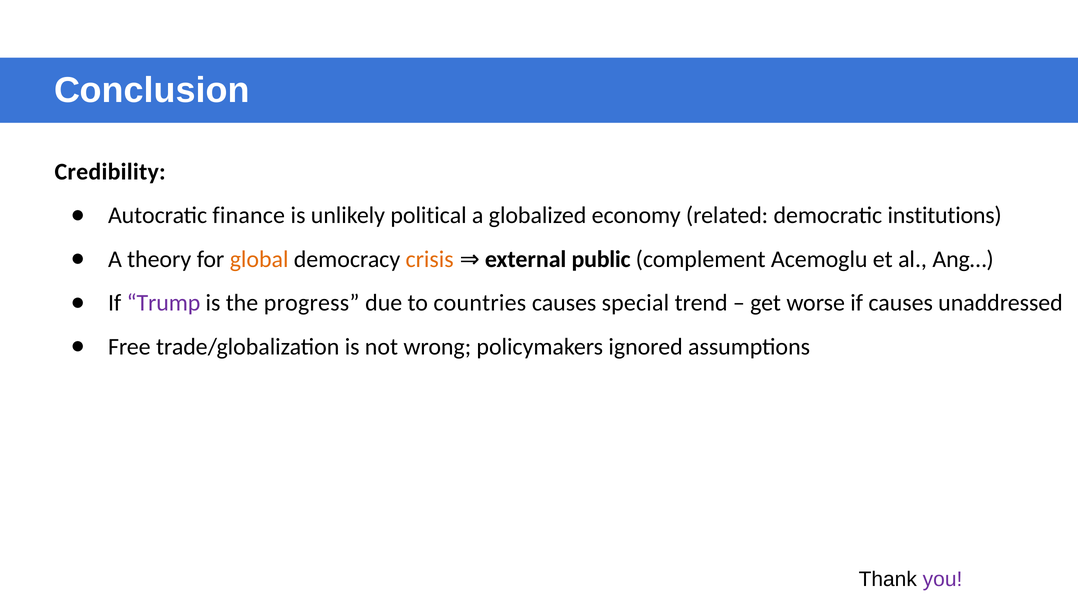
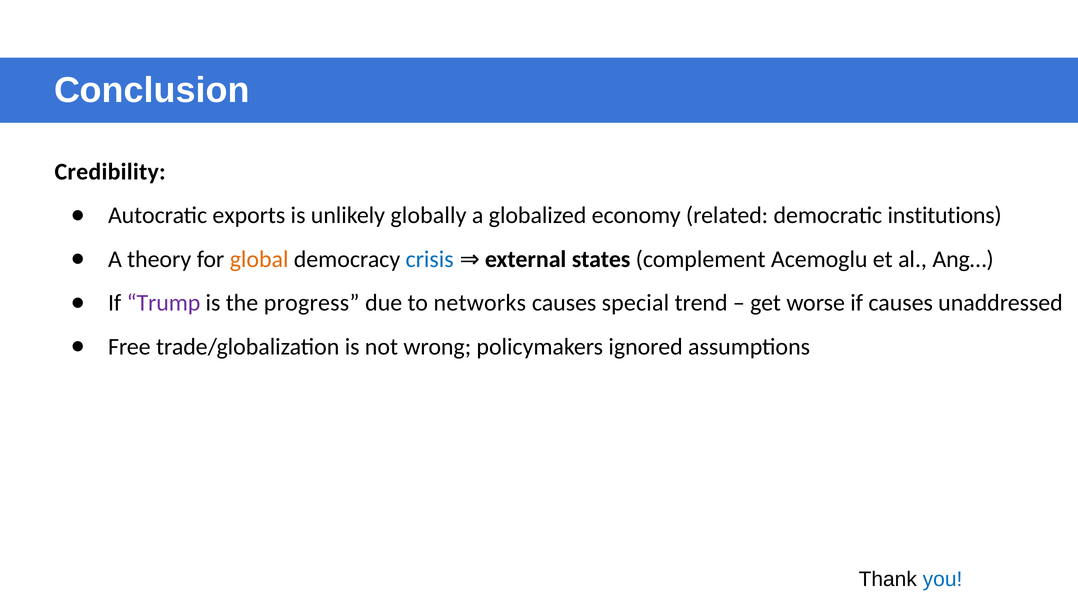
finance: finance -> exports
political: political -> globally
crisis colour: orange -> blue
public: public -> states
countries: countries -> networks
you colour: purple -> blue
